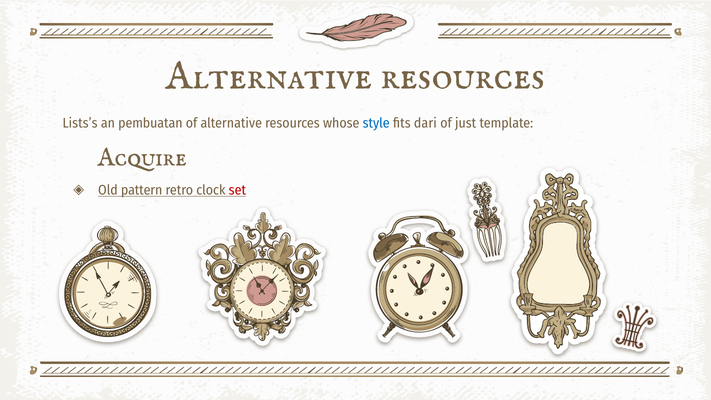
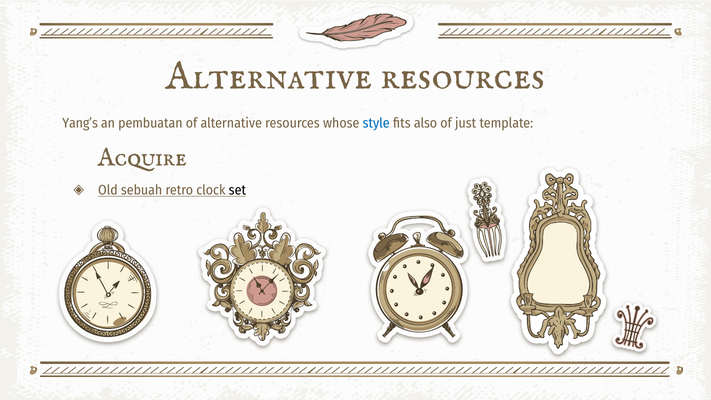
Lists’s: Lists’s -> Yang’s
dari: dari -> also
pattern: pattern -> sebuah
set colour: red -> black
